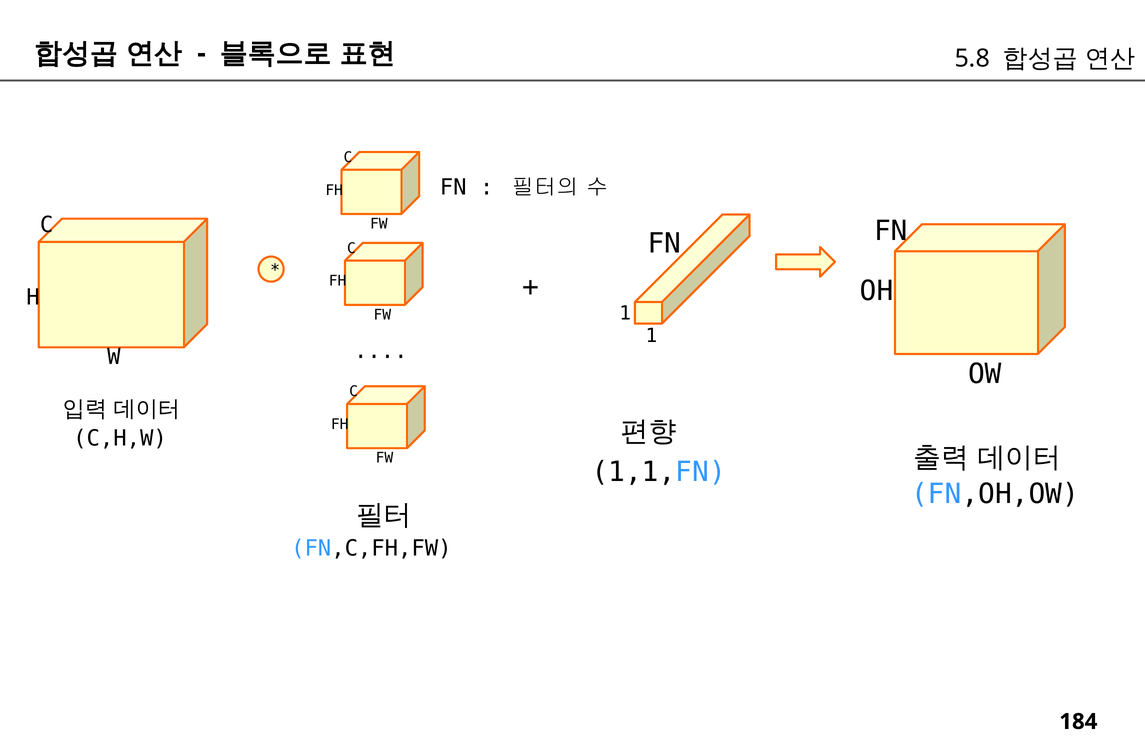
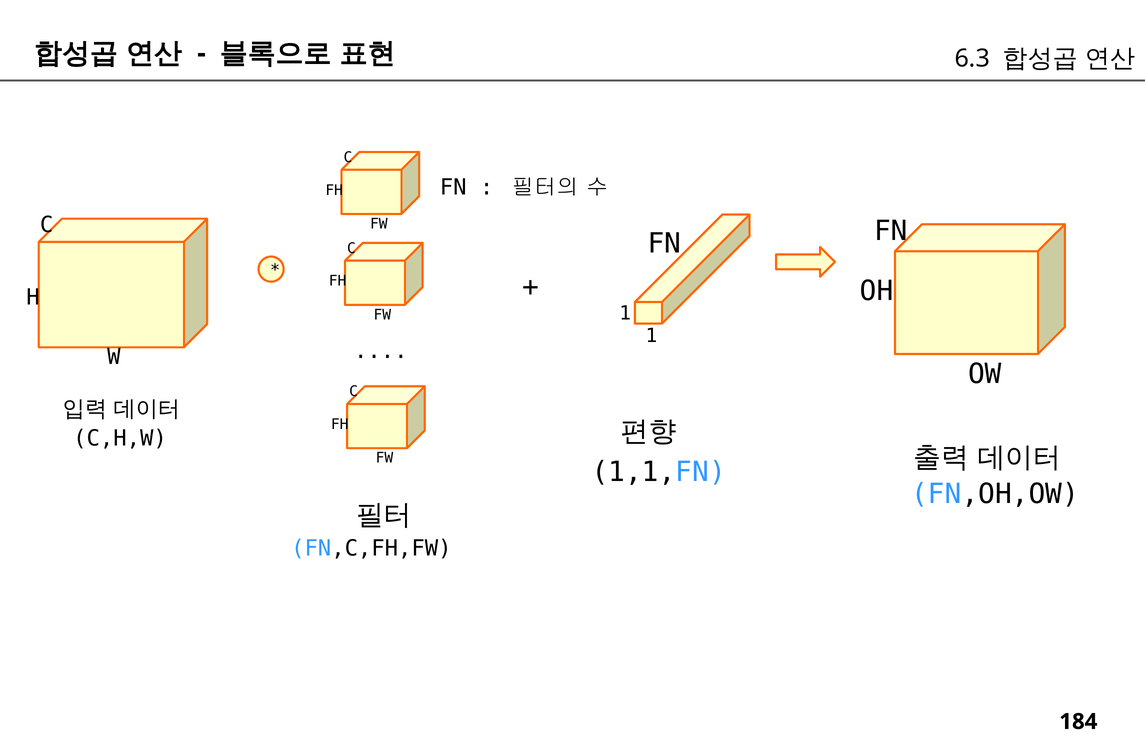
5.8: 5.8 -> 6.3
